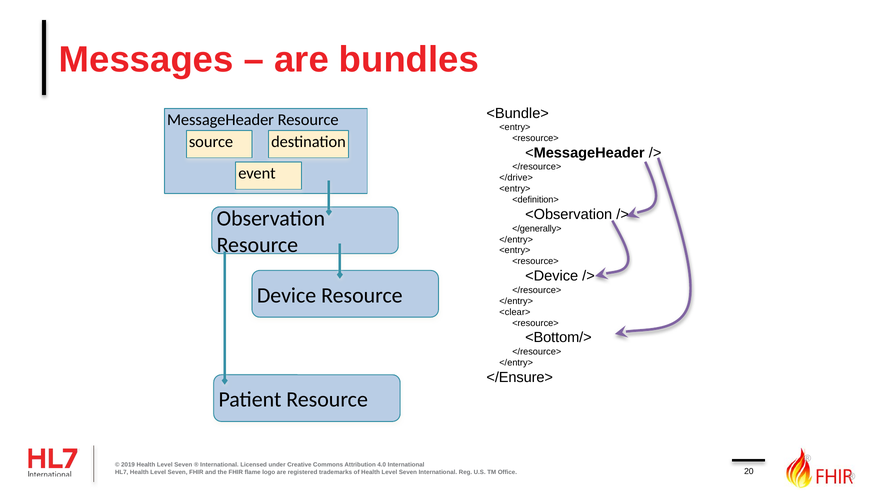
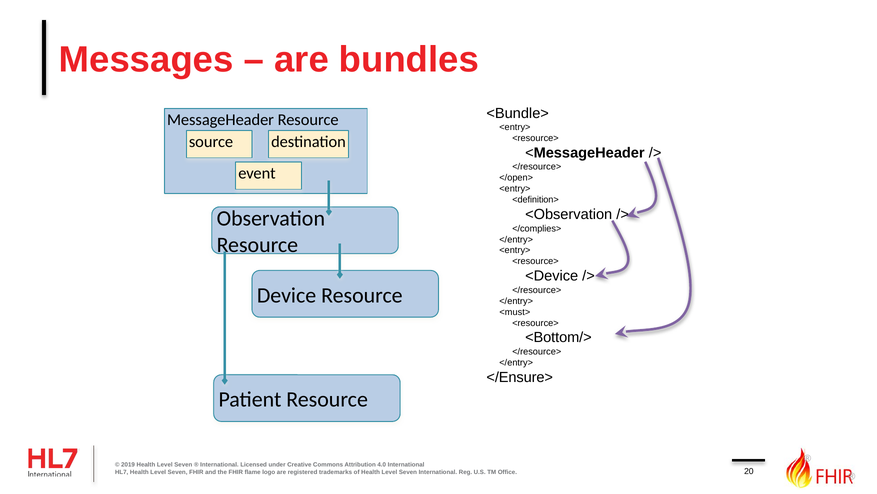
</drive>: </drive> -> </open>
</generally>: </generally> -> </complies>
<clear>: <clear> -> <must>
